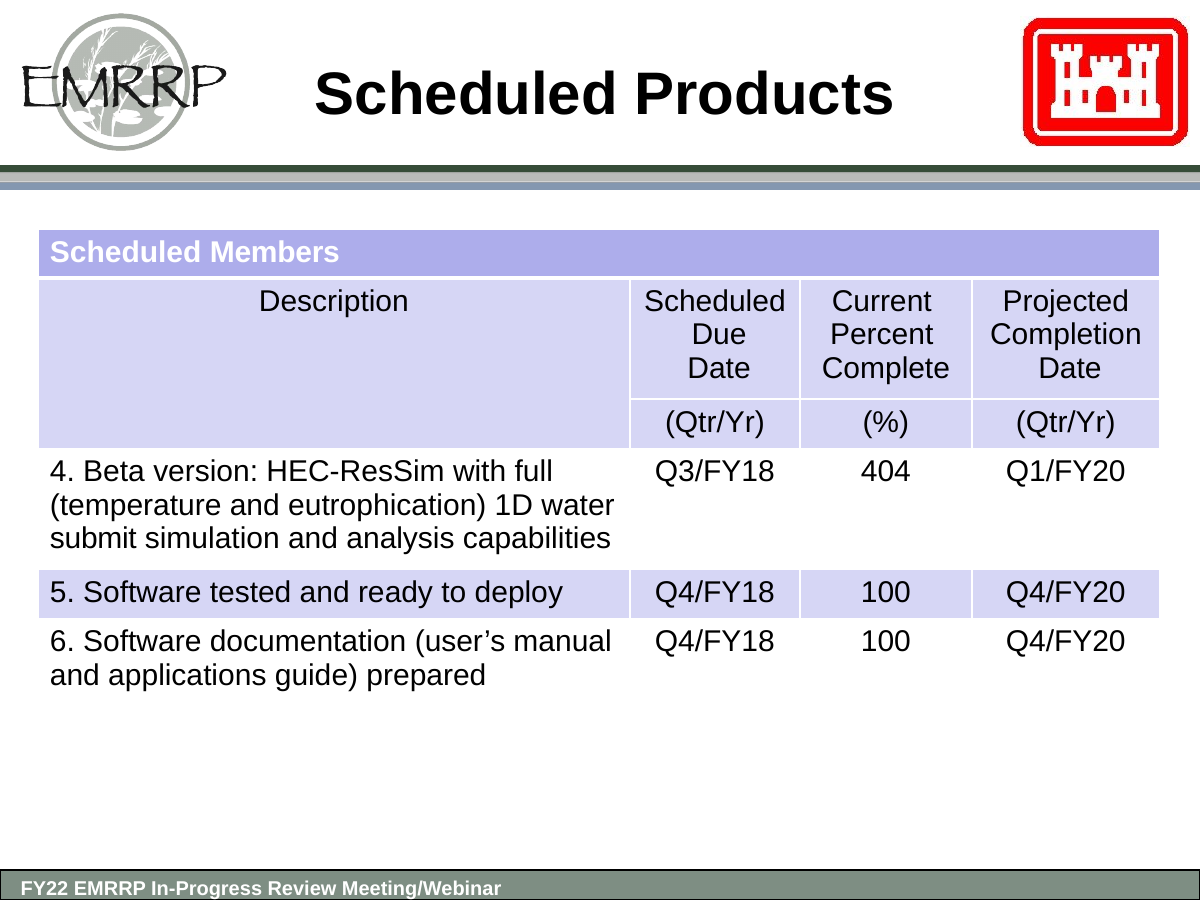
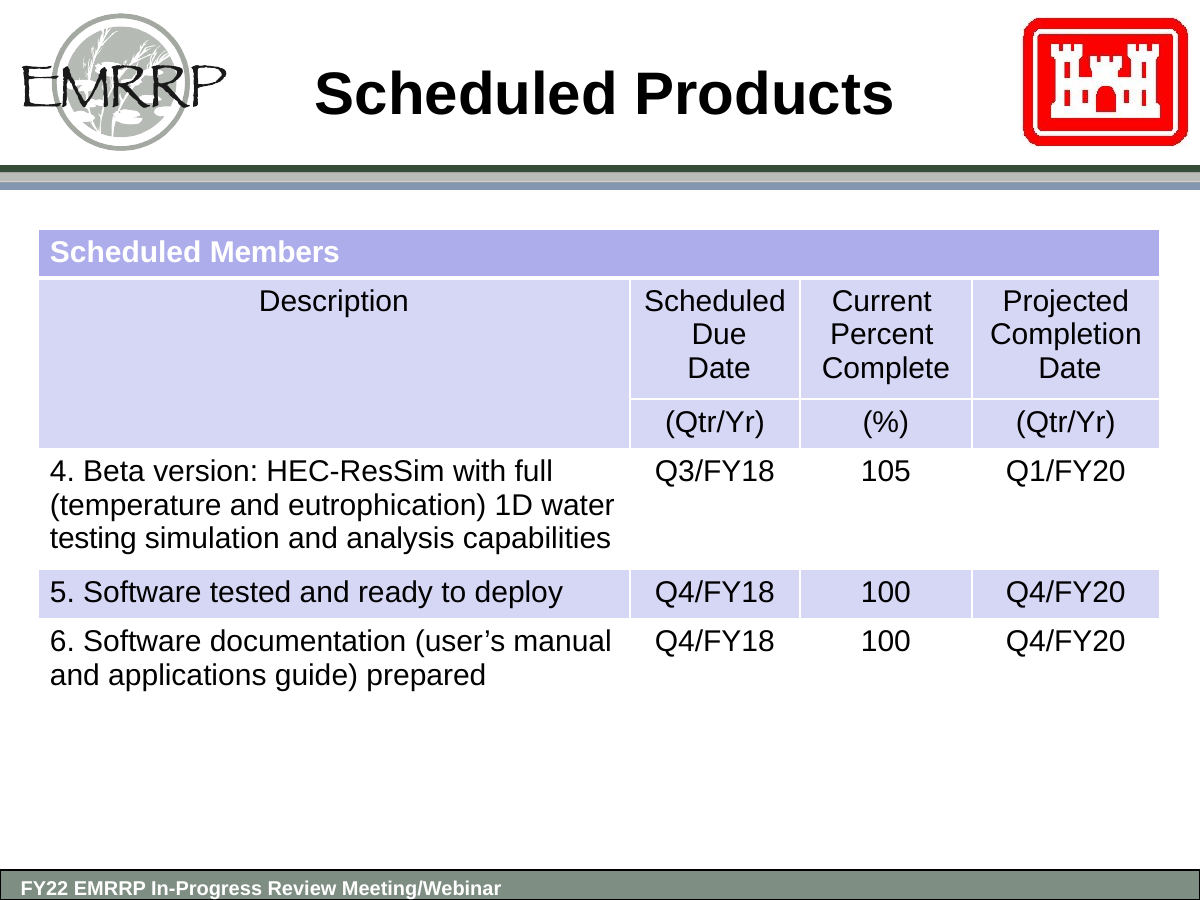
404: 404 -> 105
submit: submit -> testing
